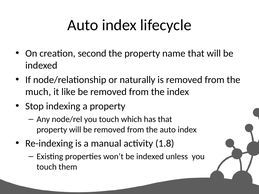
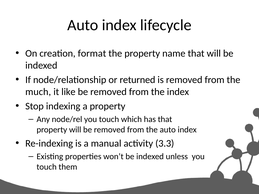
second: second -> format
naturally: naturally -> returned
1.8: 1.8 -> 3.3
